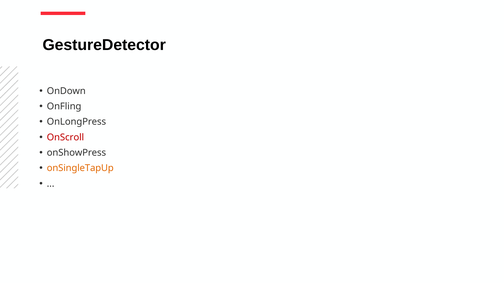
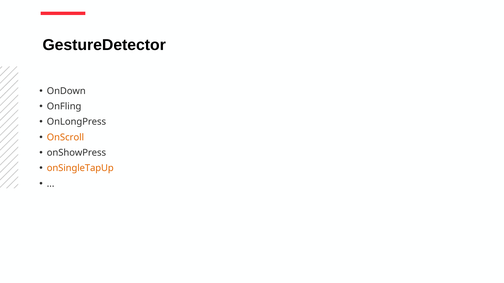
OnScroll colour: red -> orange
